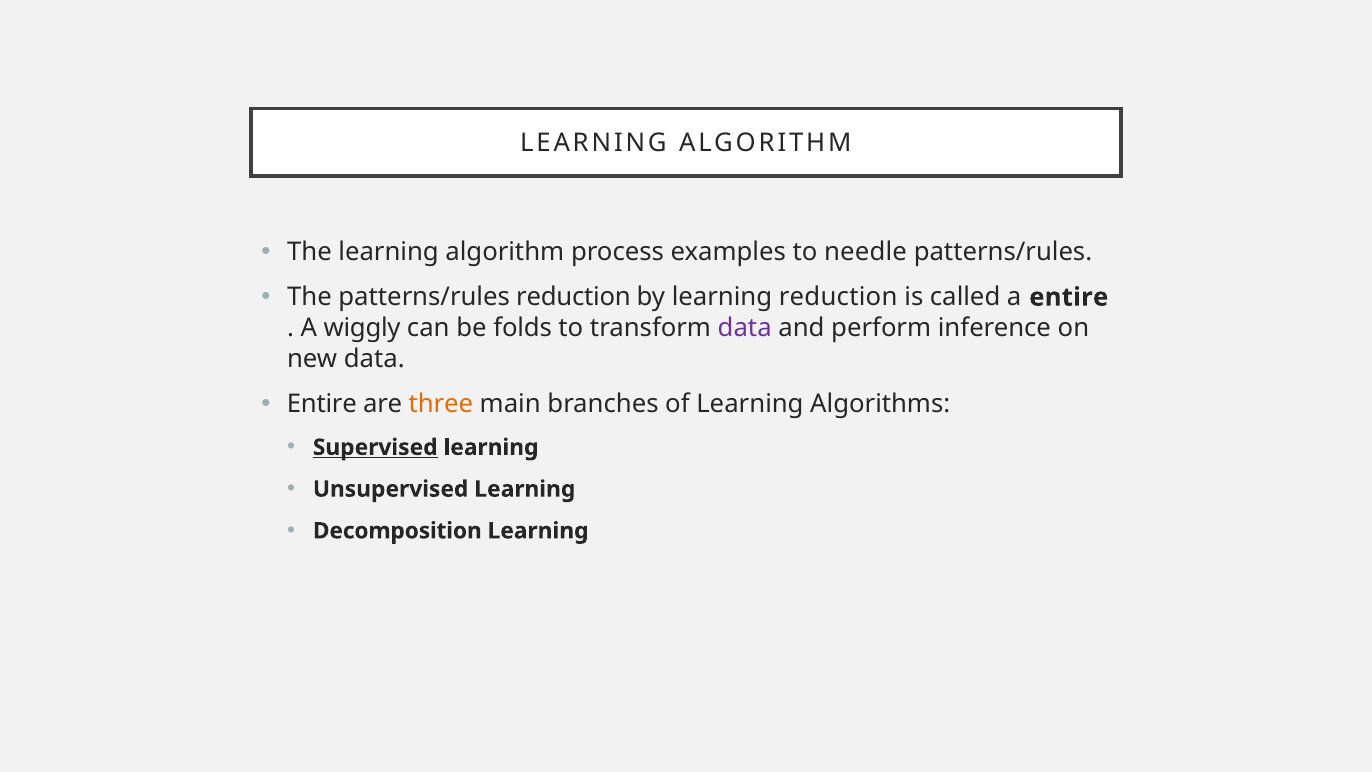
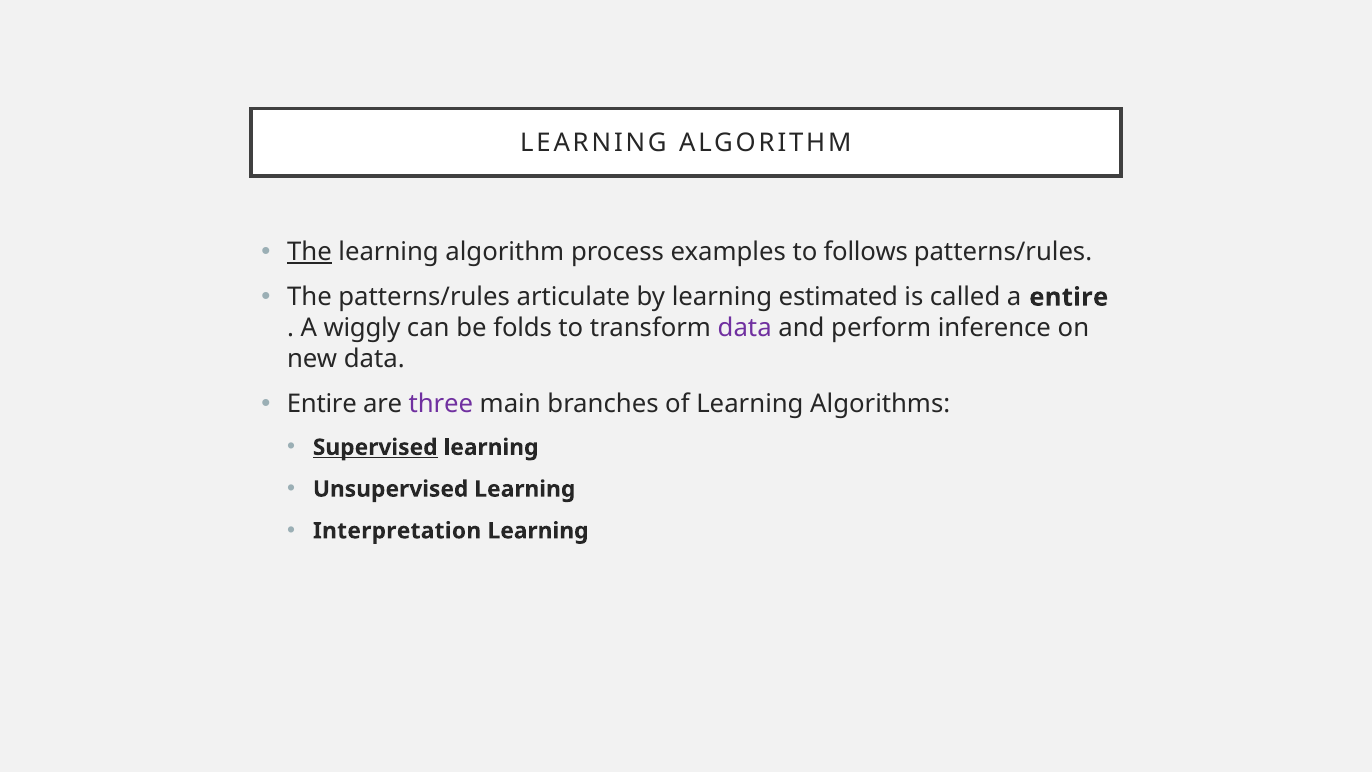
The at (309, 252) underline: none -> present
needle: needle -> follows
patterns/rules reduction: reduction -> articulate
learning reduction: reduction -> estimated
three colour: orange -> purple
Decomposition: Decomposition -> Interpretation
